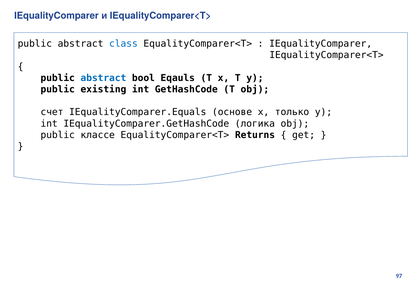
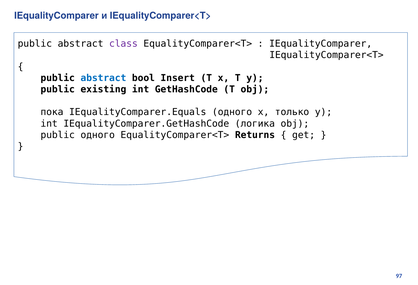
class colour: blue -> purple
Eqauls: Eqauls -> Insert
счет: счет -> пока
IEqualityComparer.Equals основе: основе -> одного
public классе: классе -> одного
